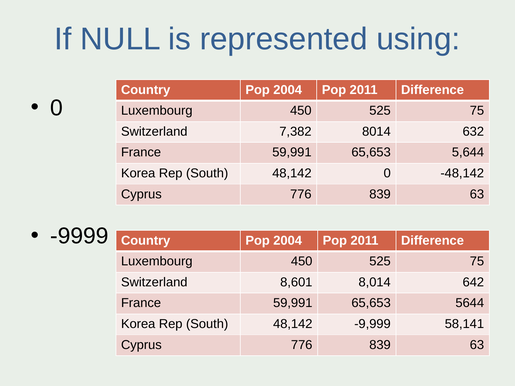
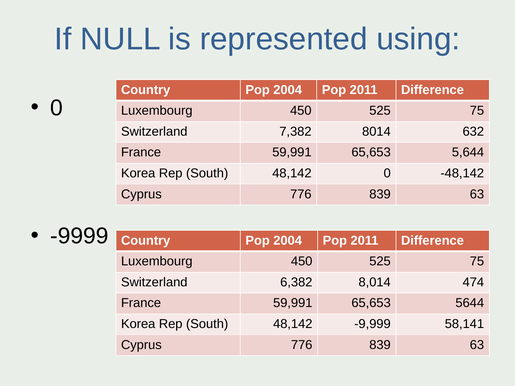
8,601: 8,601 -> 6,382
642: 642 -> 474
